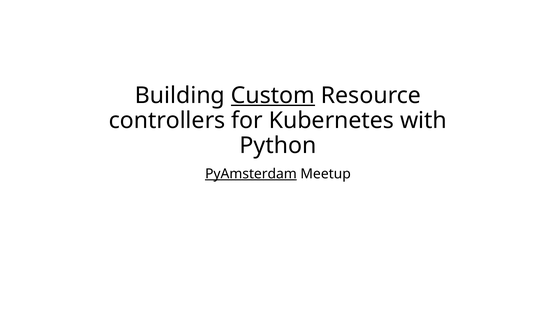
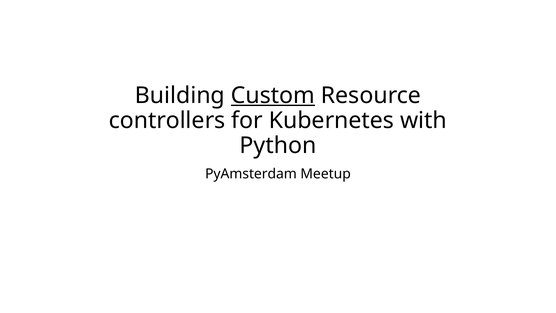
PyAmsterdam underline: present -> none
